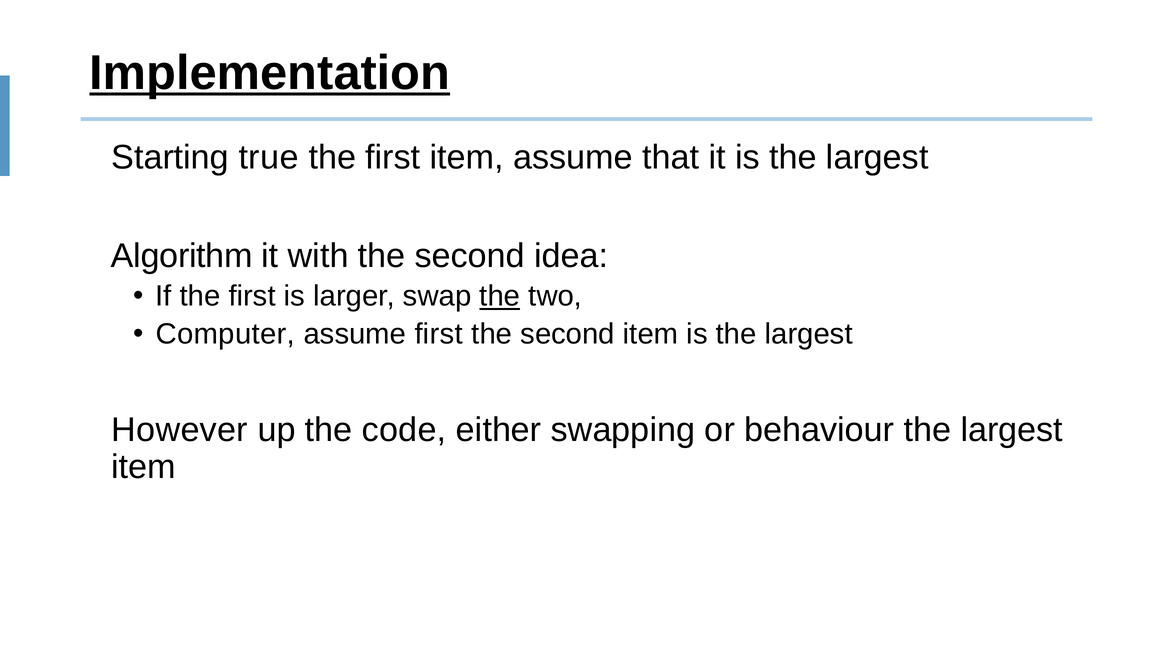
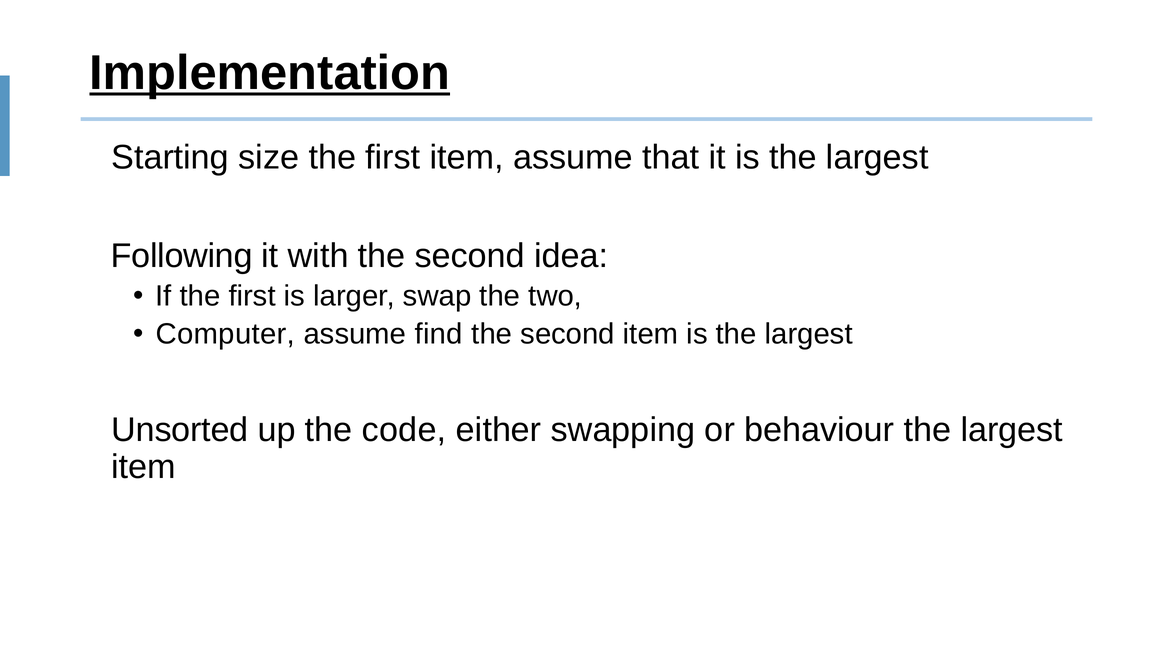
true: true -> size
Algorithm: Algorithm -> Following
the at (500, 296) underline: present -> none
assume first: first -> find
However: However -> Unsorted
